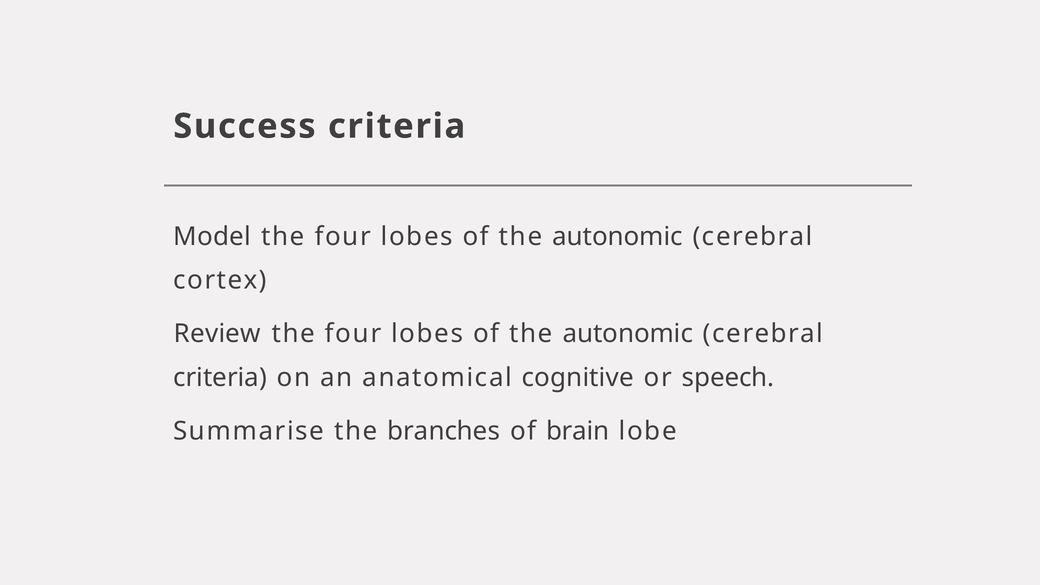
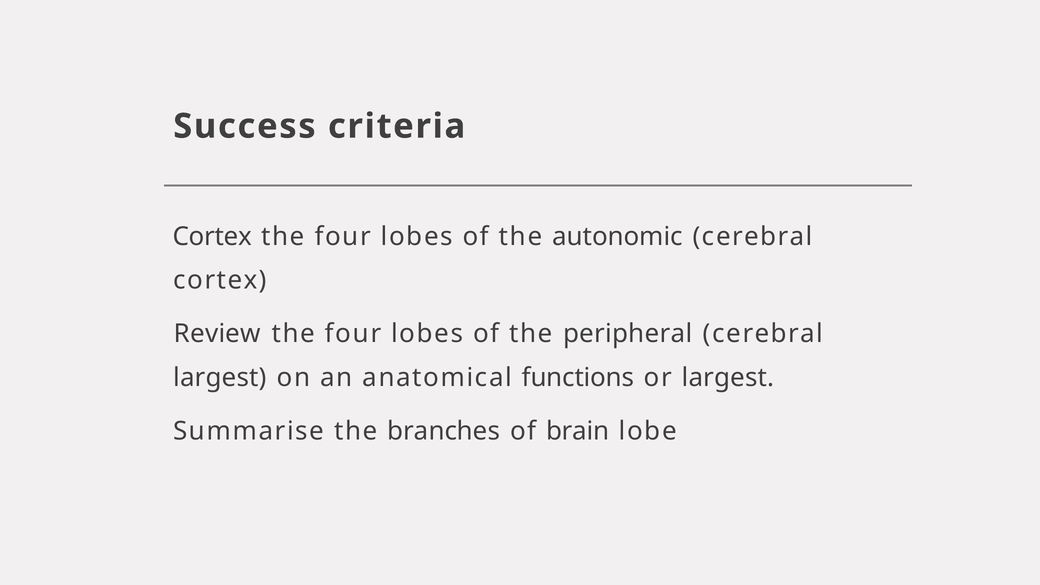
Model at (212, 237): Model -> Cortex
autonomic at (628, 334): autonomic -> peripheral
criteria at (220, 378): criteria -> largest
cognitive: cognitive -> functions
or speech: speech -> largest
